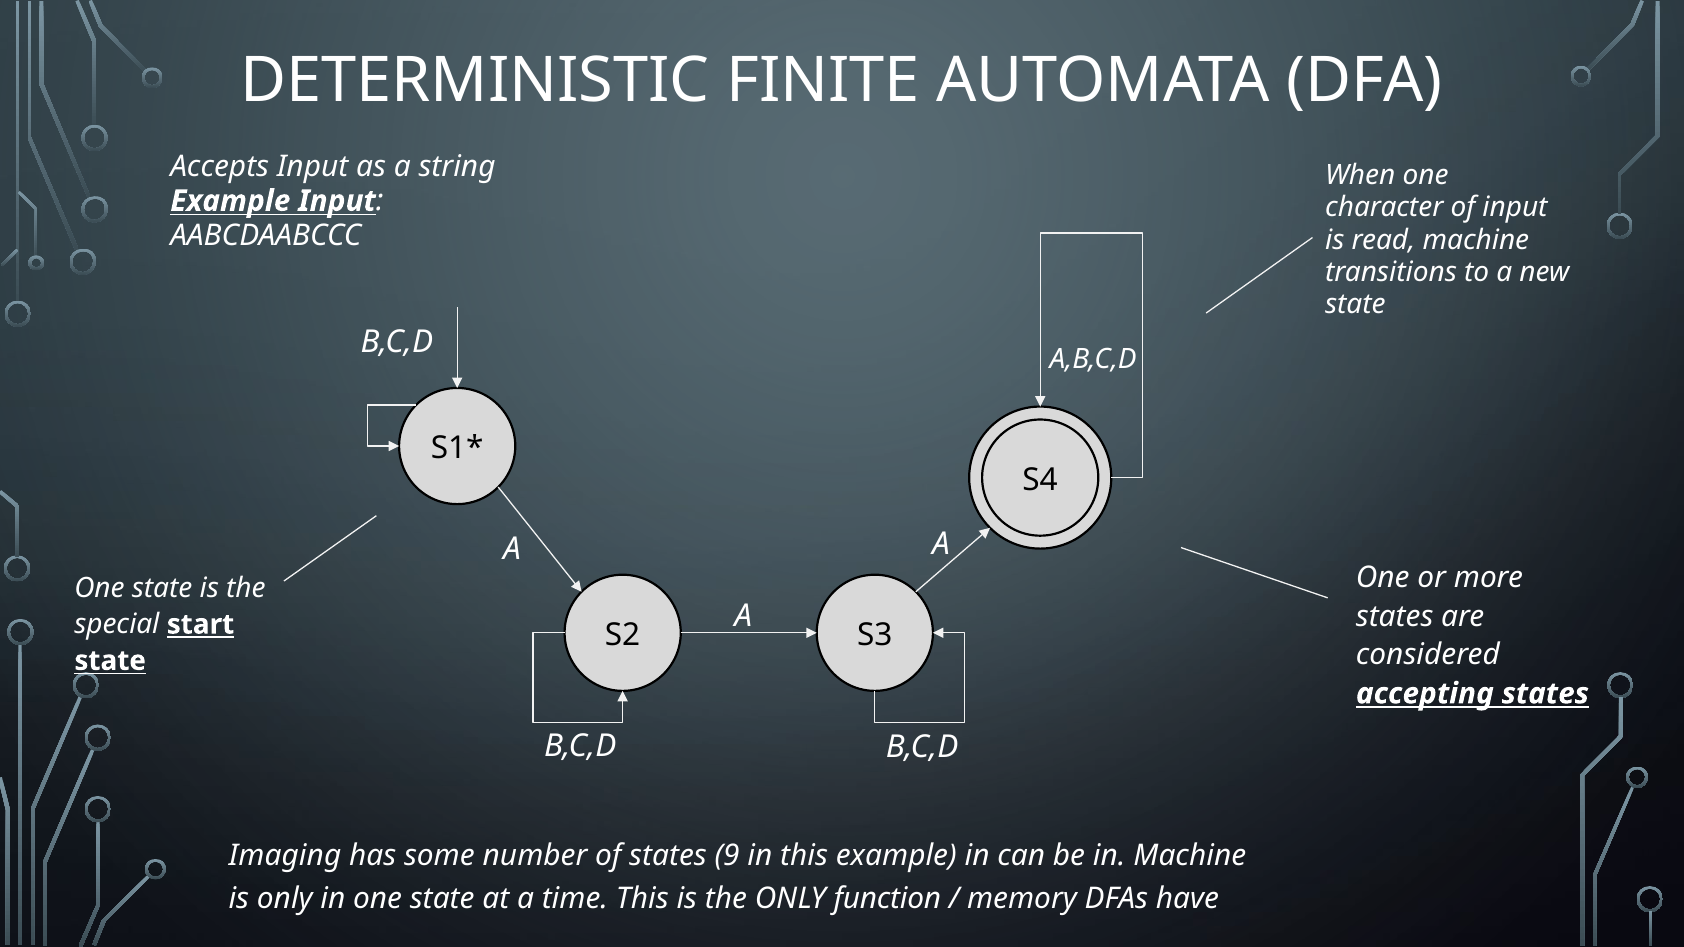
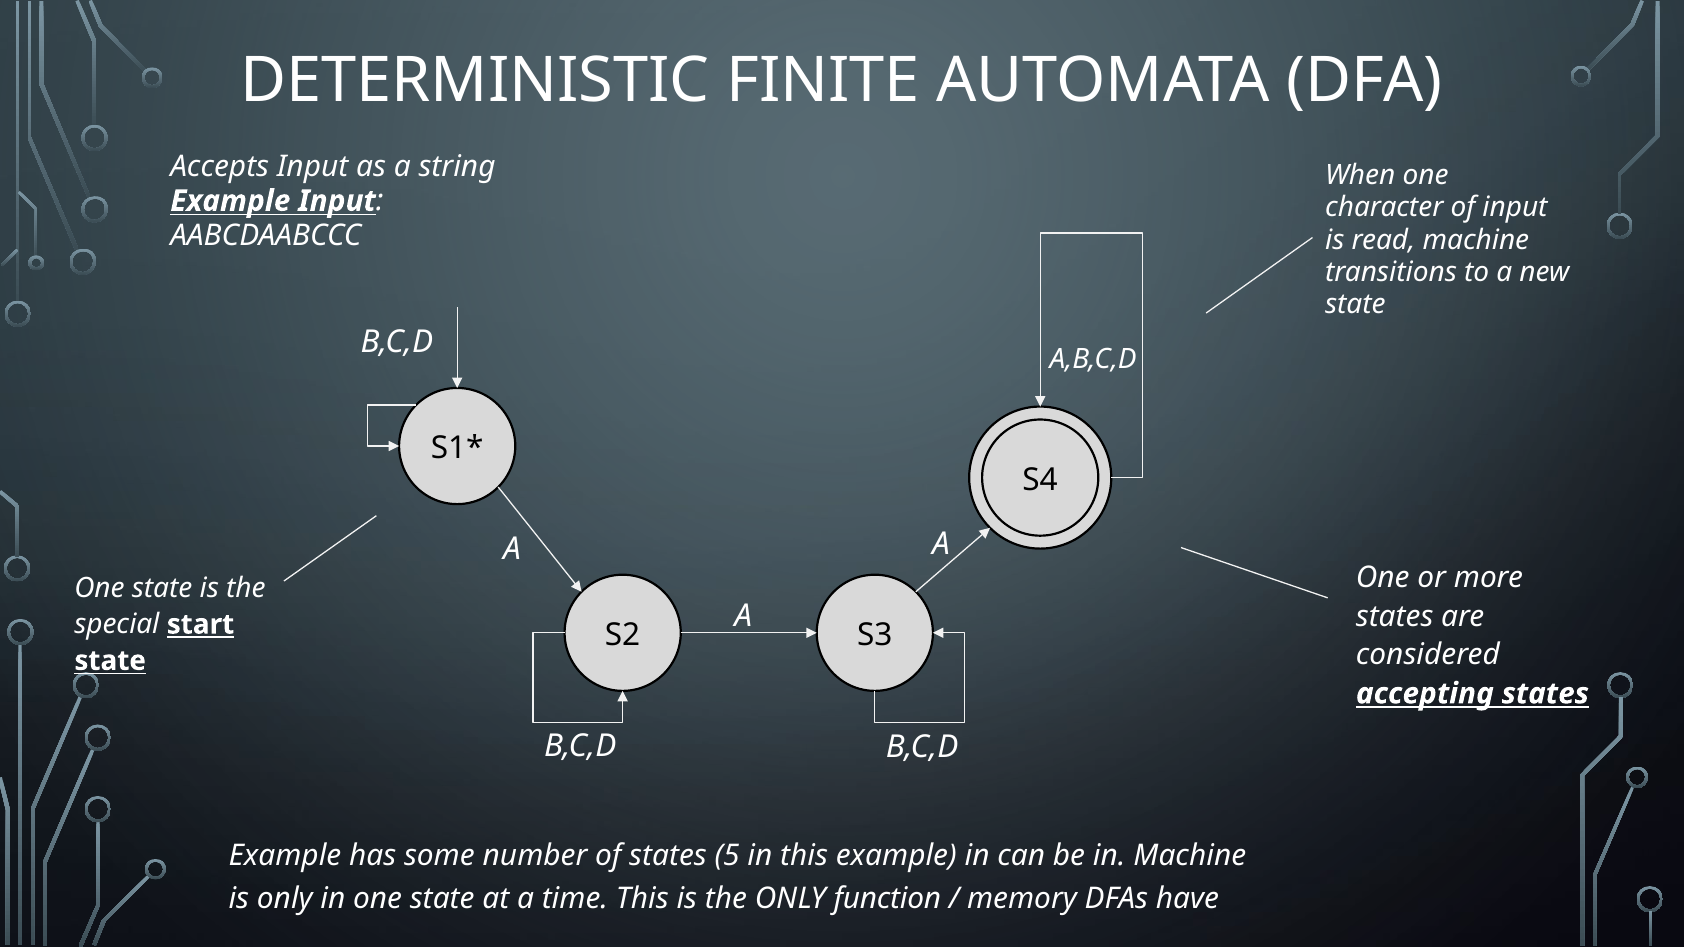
Imaging at (285, 856): Imaging -> Example
9: 9 -> 5
